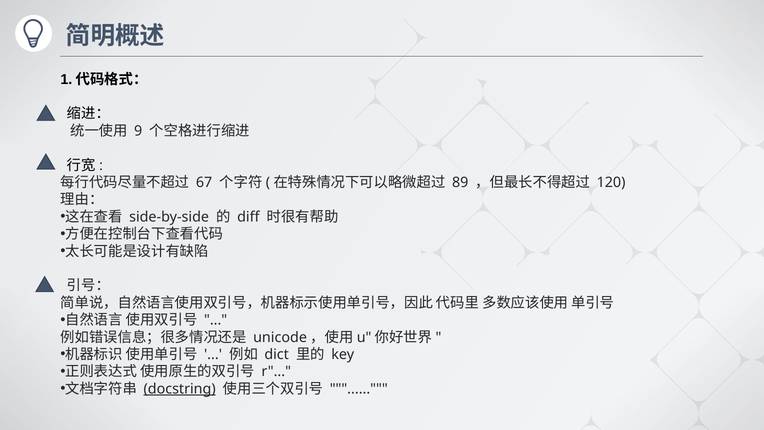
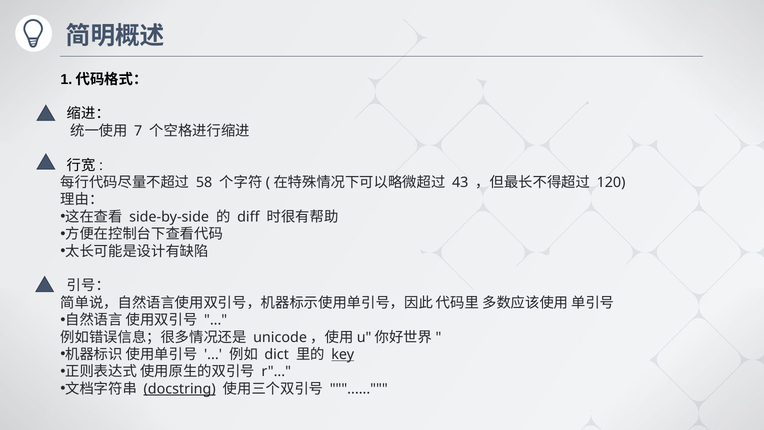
9: 9 -> 7
67: 67 -> 58
89: 89 -> 43
key underline: none -> present
